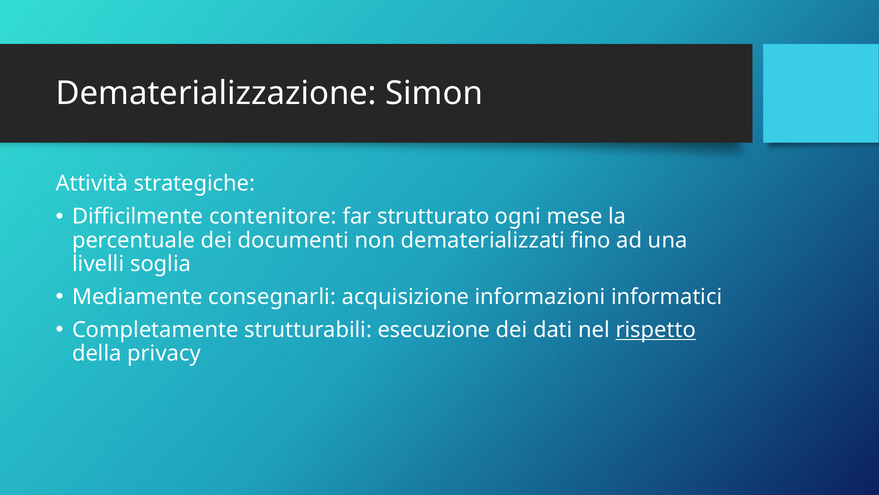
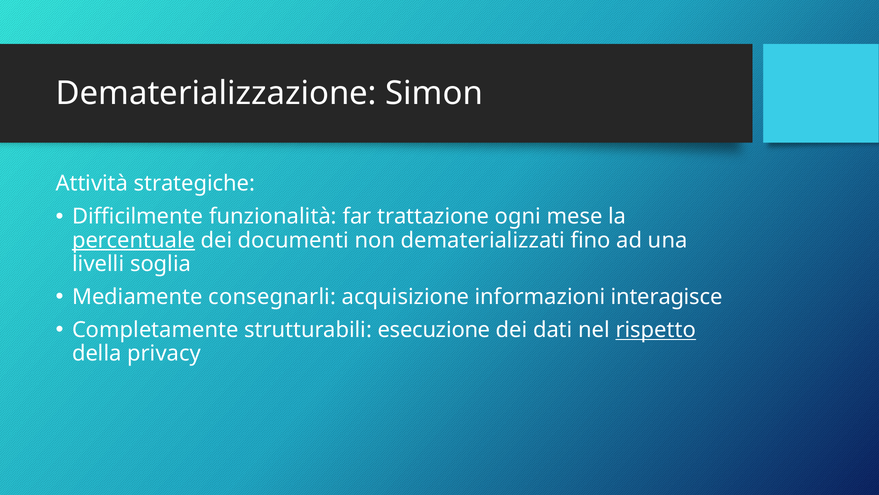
contenitore: contenitore -> funzionalità
strutturato: strutturato -> trattazione
percentuale underline: none -> present
informatici: informatici -> interagisce
